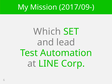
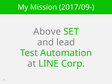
Which: Which -> Above
